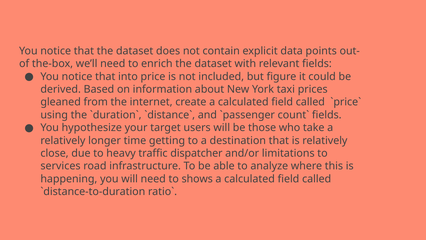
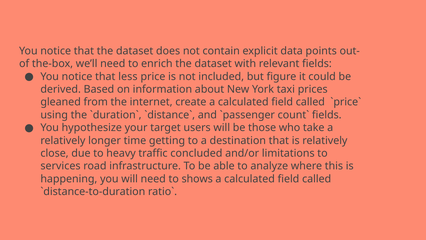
into: into -> less
dispatcher: dispatcher -> concluded
